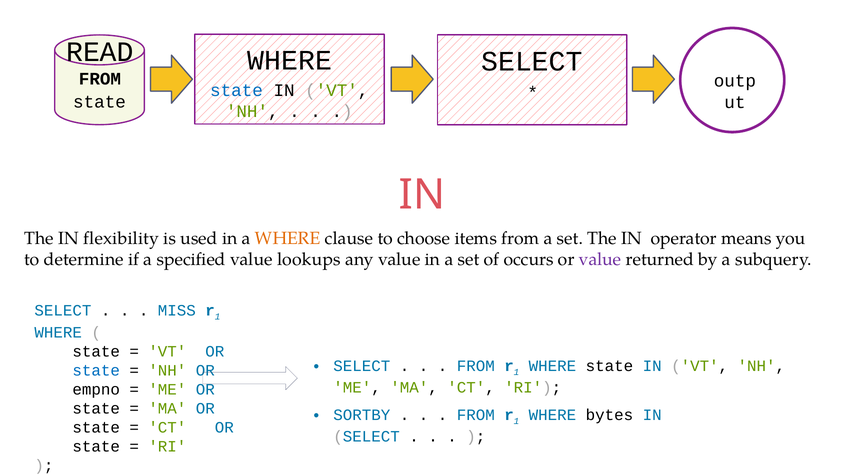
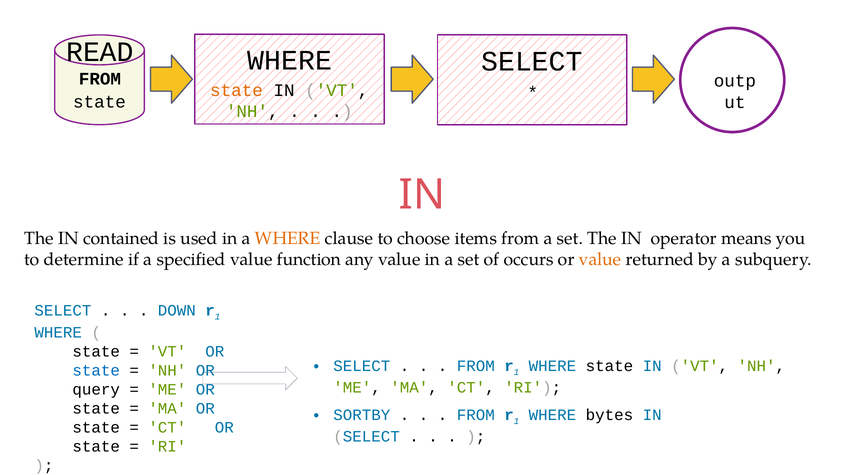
state at (236, 90) colour: blue -> orange
flexibility: flexibility -> contained
lookups: lookups -> function
value at (600, 260) colour: purple -> orange
MISS: MISS -> DOWN
empno: empno -> query
